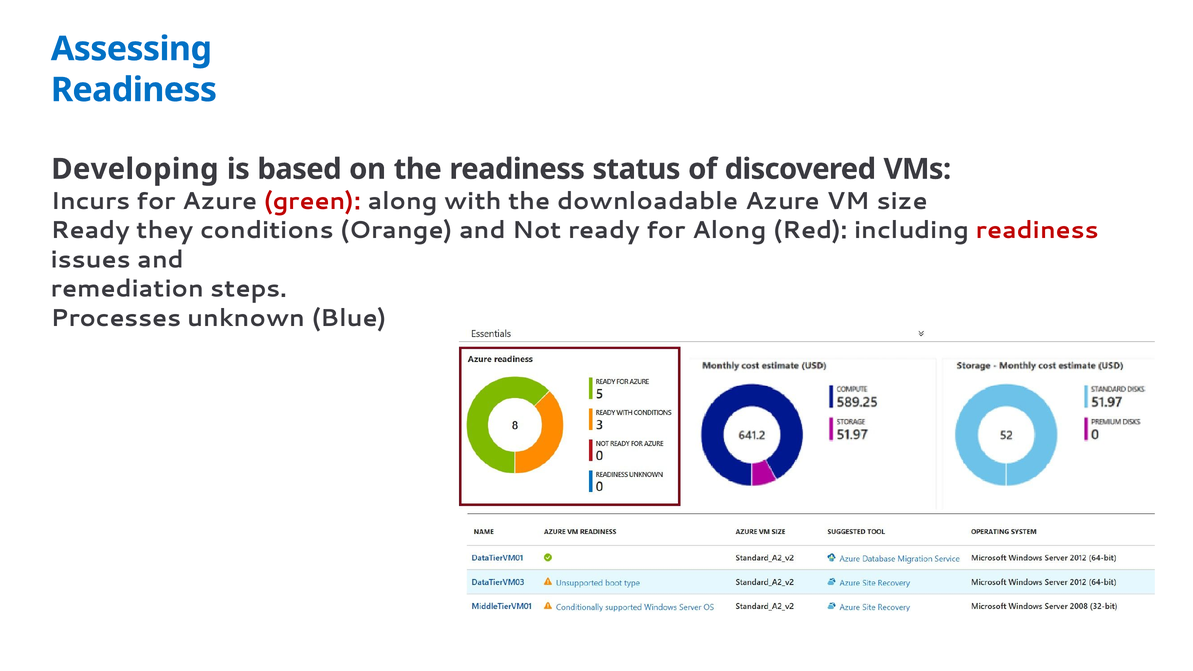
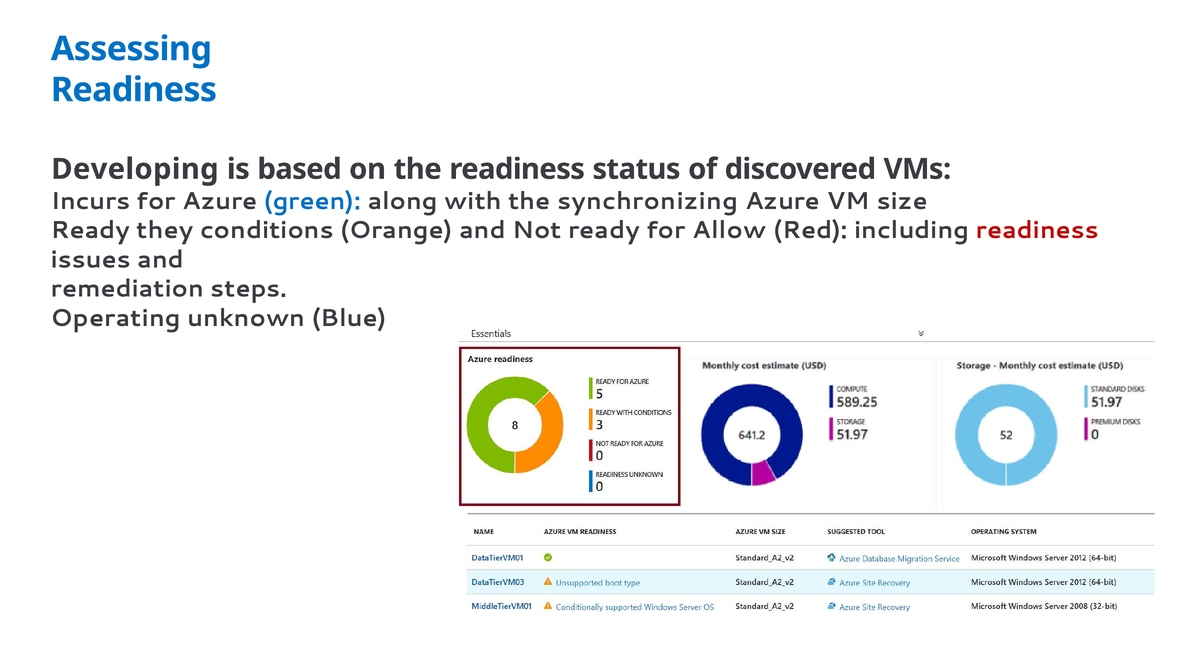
green colour: red -> blue
downloadable: downloadable -> synchronizing
for Along: Along -> Allow
Processes: Processes -> Operating
